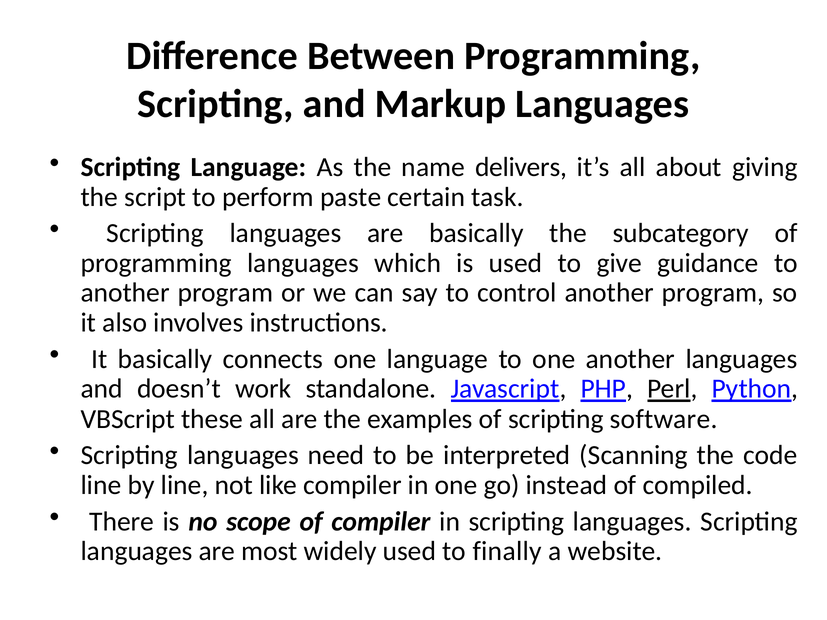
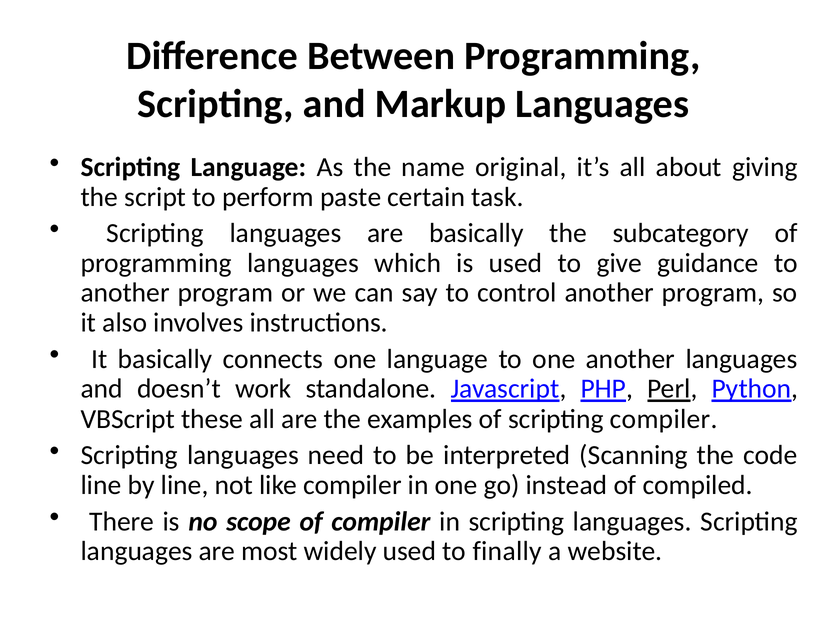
delivers: delivers -> original
scripting software: software -> compiler
